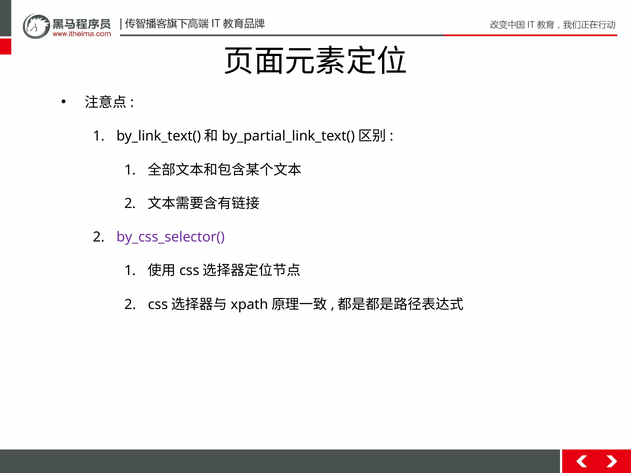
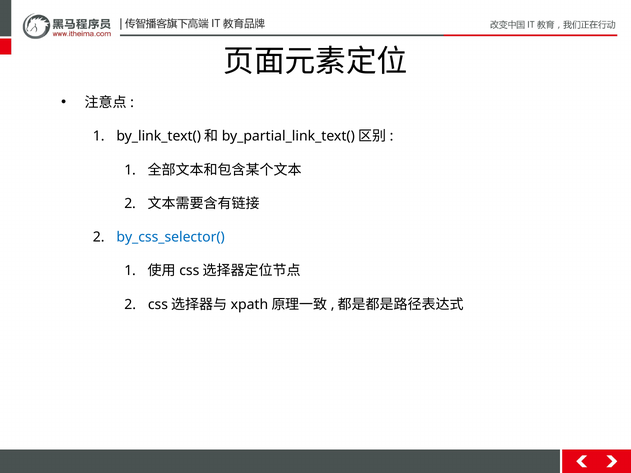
by_css_selector( colour: purple -> blue
